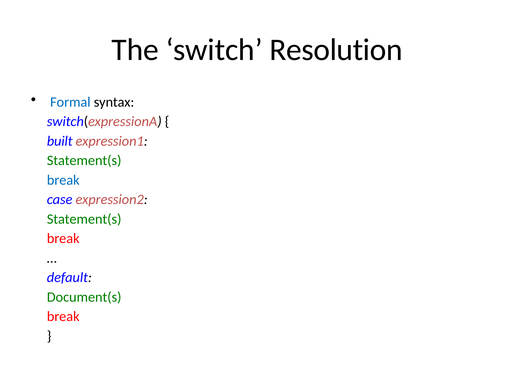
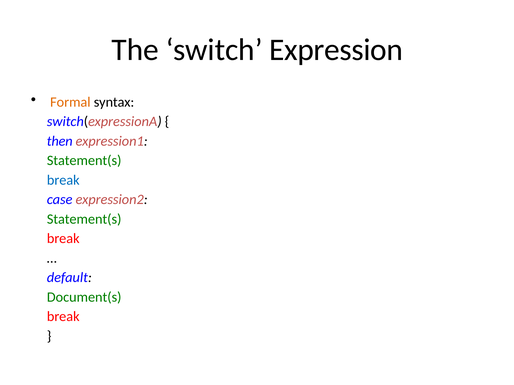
Resolution: Resolution -> Expression
Formal colour: blue -> orange
built: built -> then
